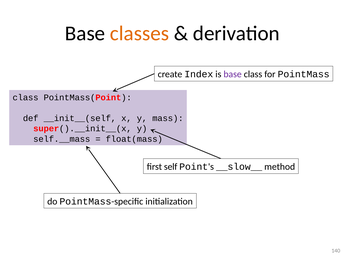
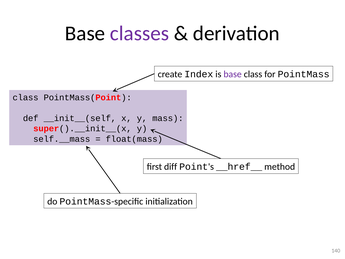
classes colour: orange -> purple
self: self -> diff
__slow__: __slow__ -> __href__
